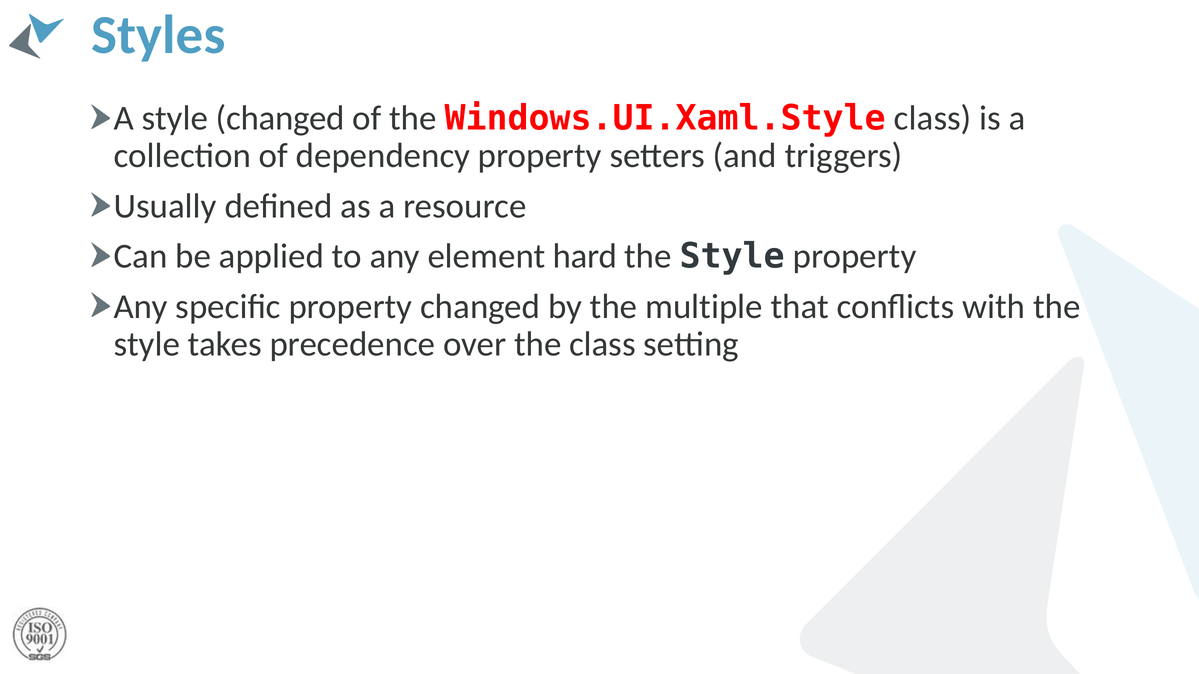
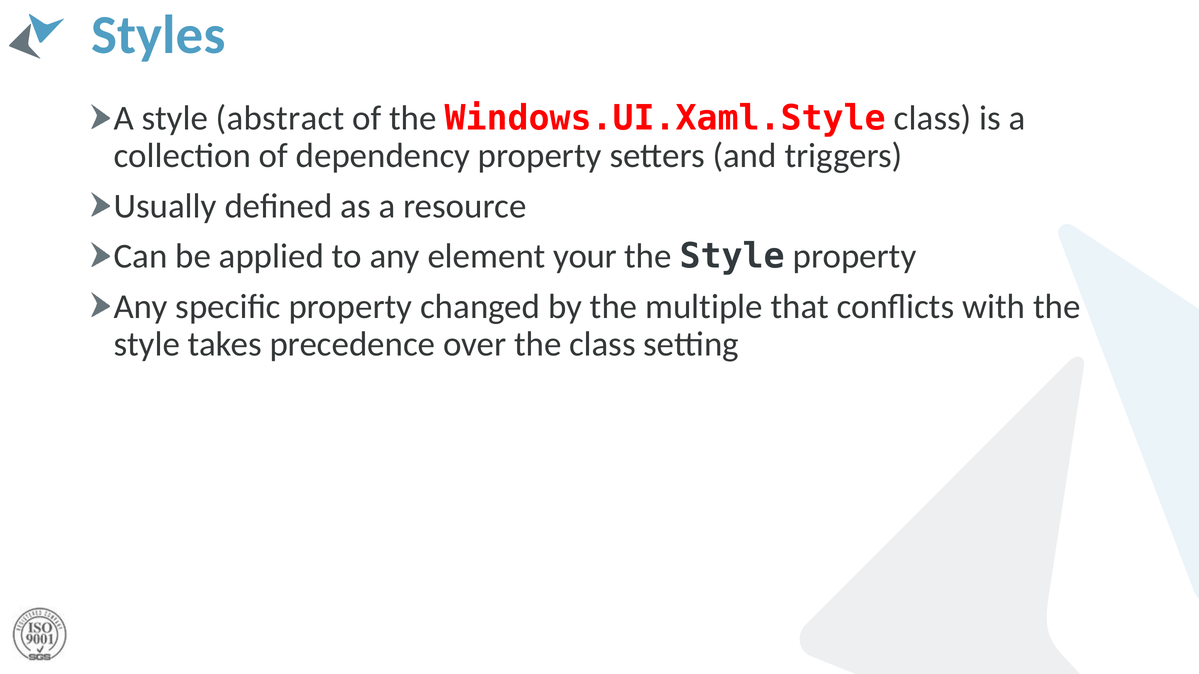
style changed: changed -> abstract
hard: hard -> your
